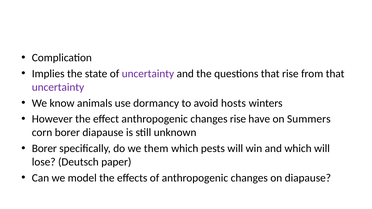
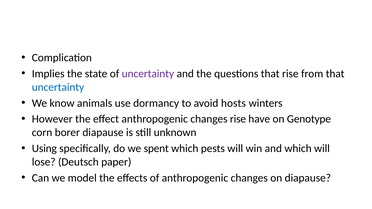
uncertainty at (58, 87) colour: purple -> blue
Summers: Summers -> Genotype
Borer at (44, 149): Borer -> Using
them: them -> spent
